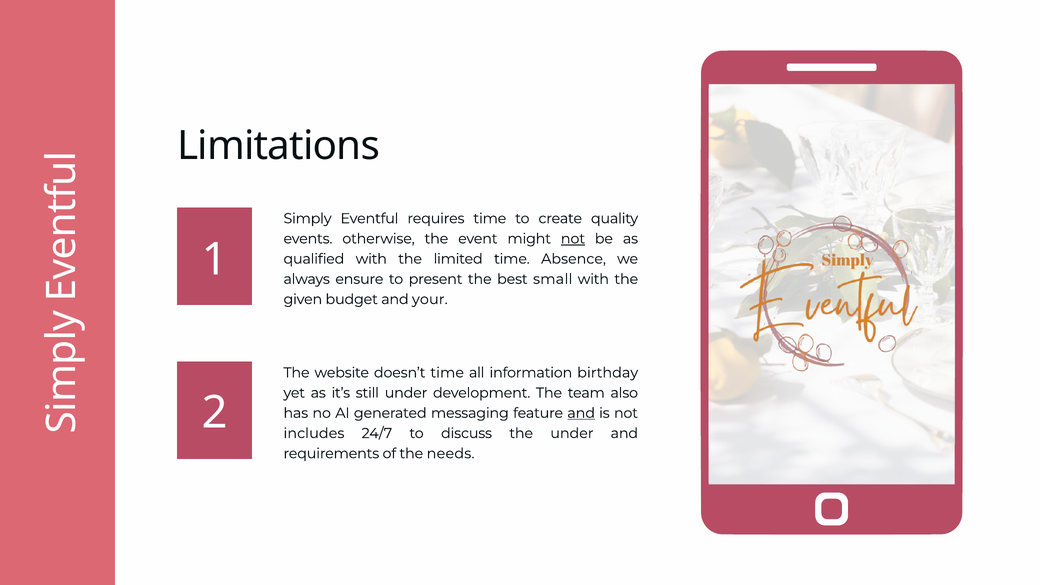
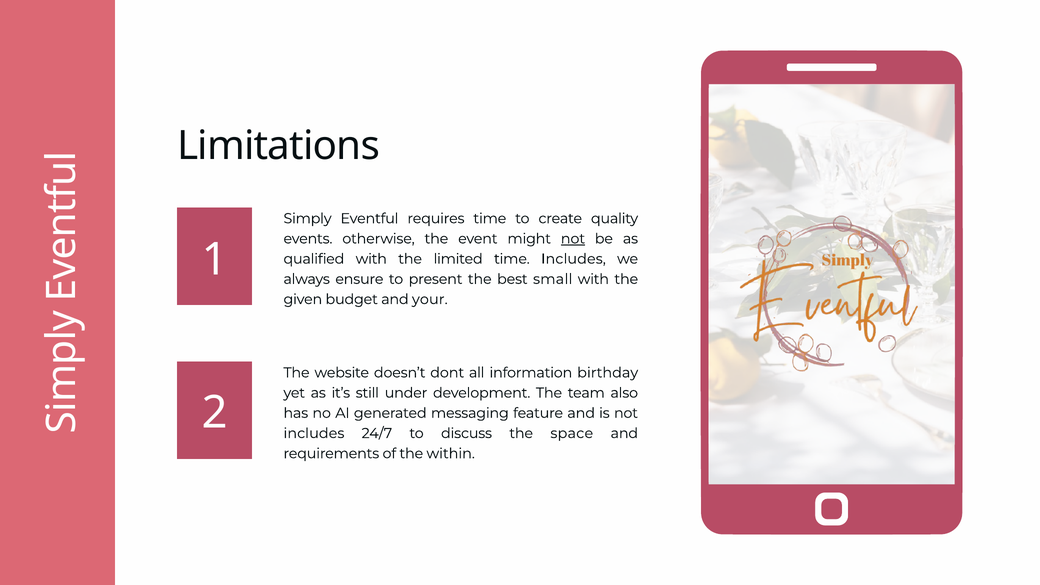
time Absence: Absence -> Includes
doesn’t time: time -> dont
and at (581, 413) underline: present -> none
the under: under -> space
needs: needs -> within
